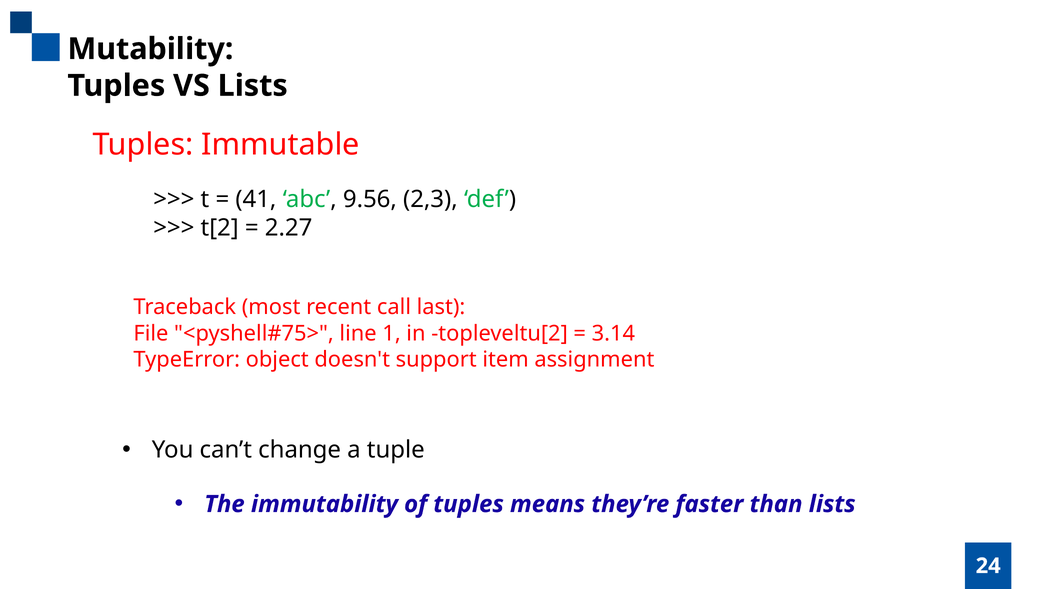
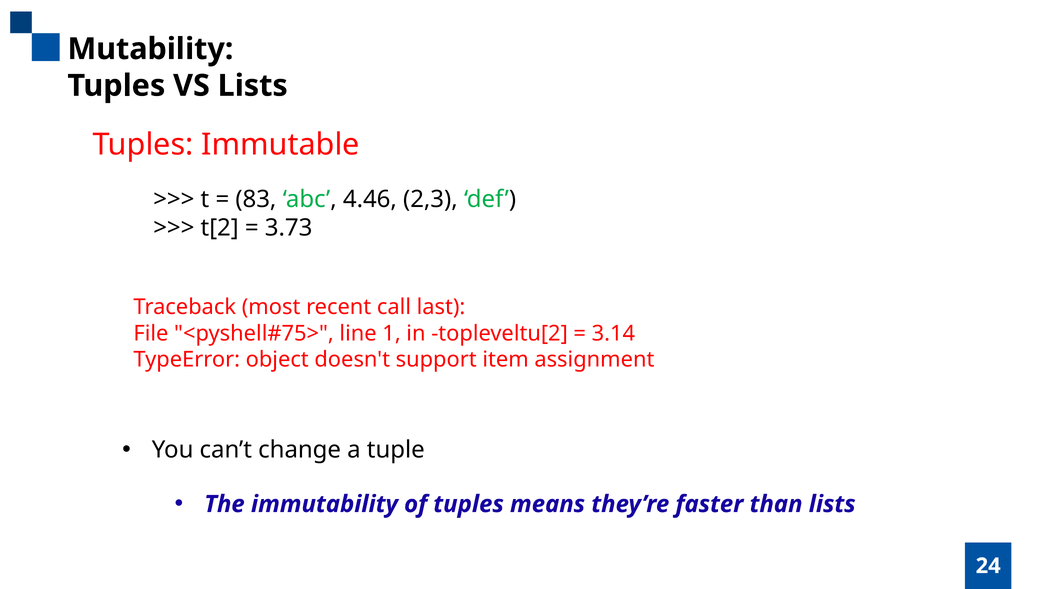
41: 41 -> 83
9.56: 9.56 -> 4.46
2.27: 2.27 -> 3.73
